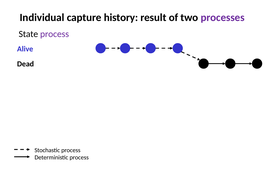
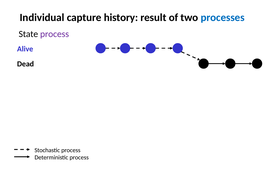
processes colour: purple -> blue
